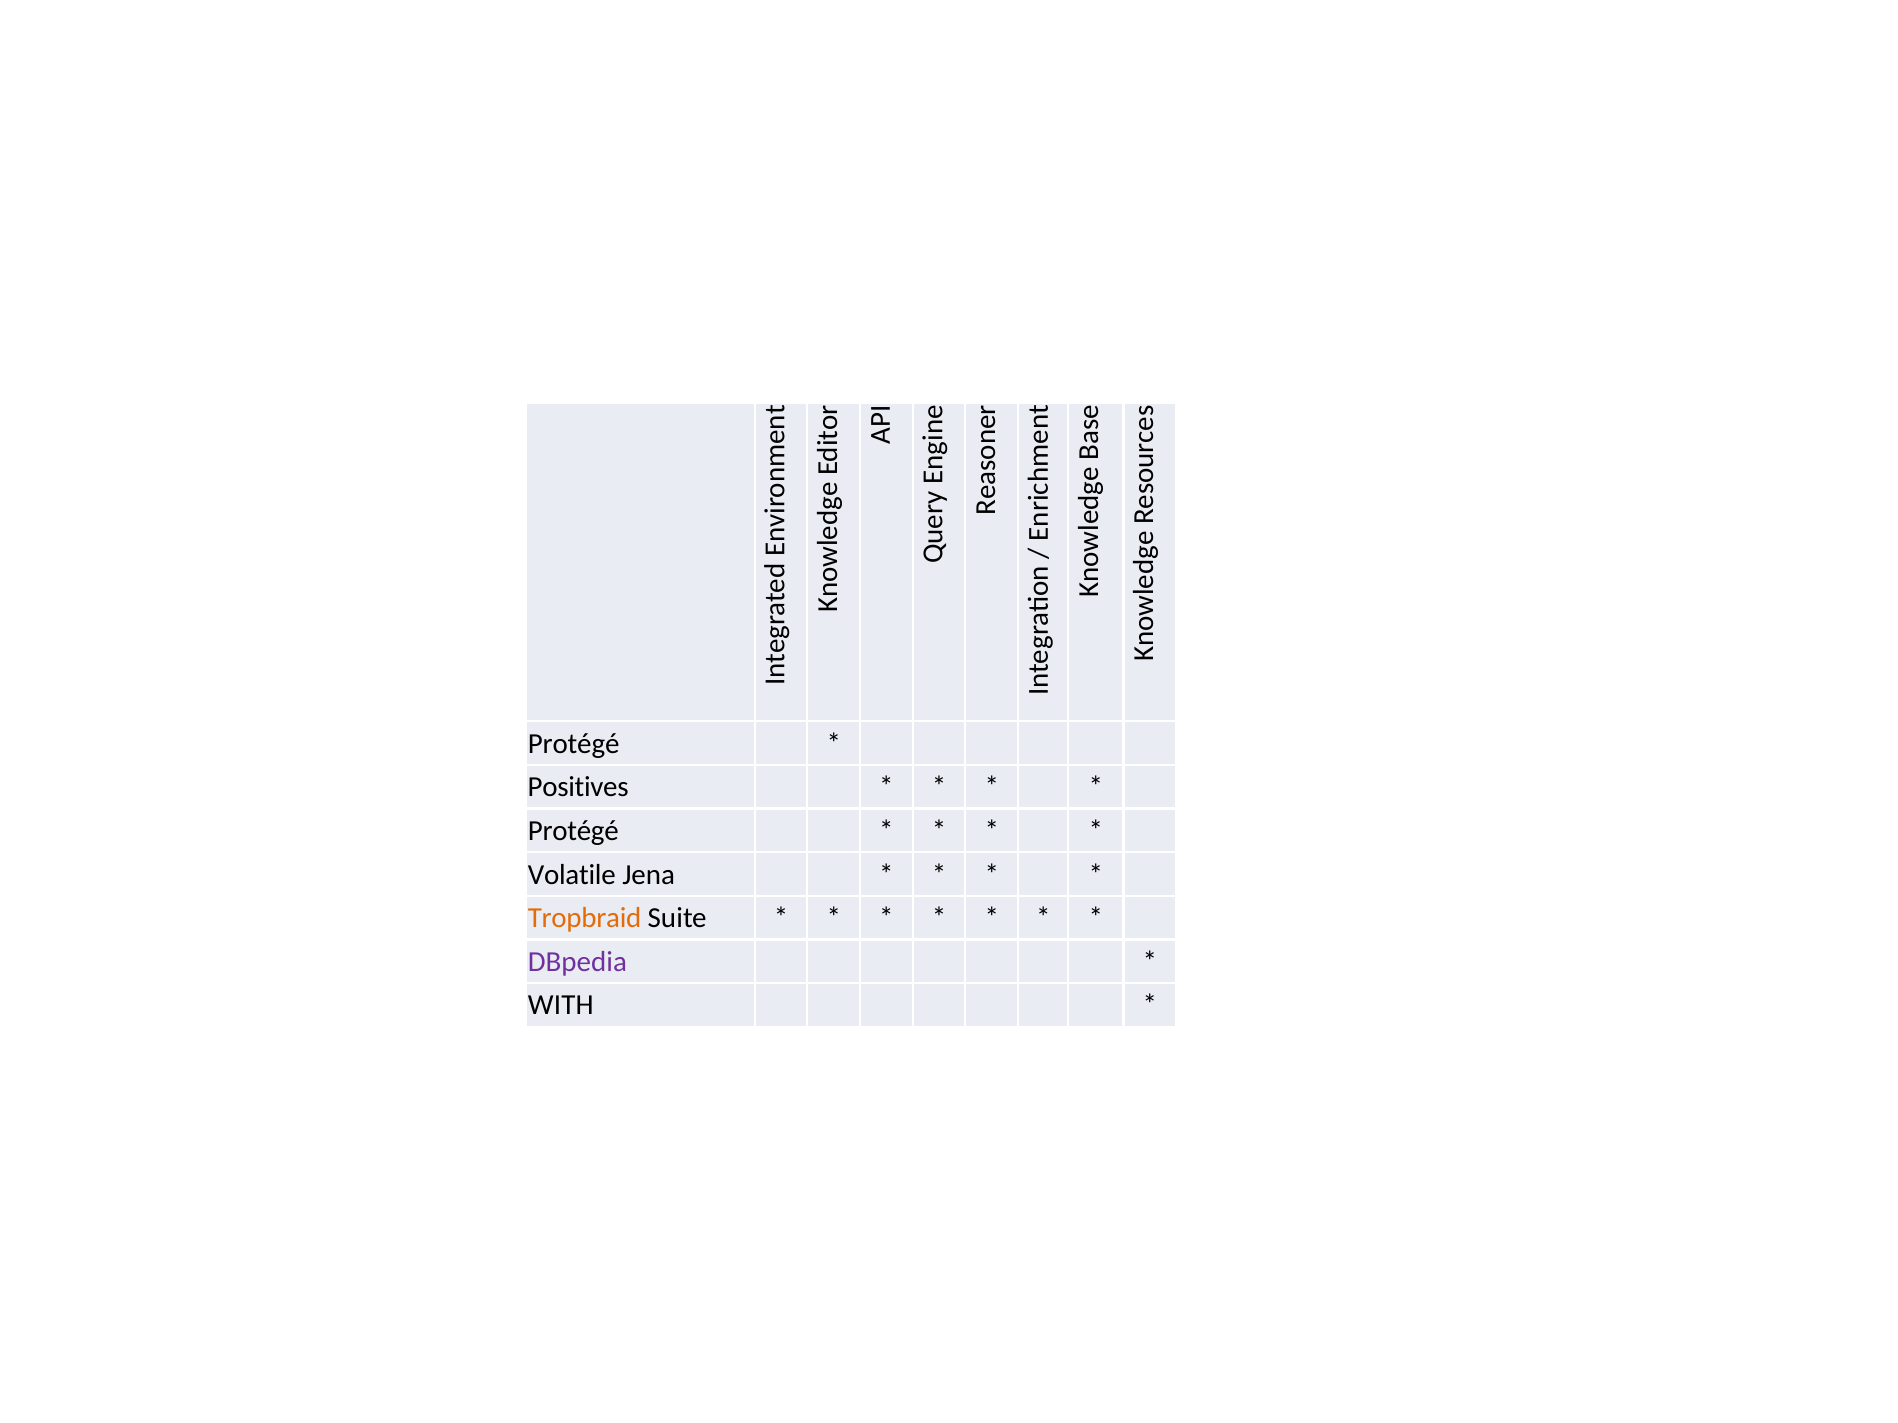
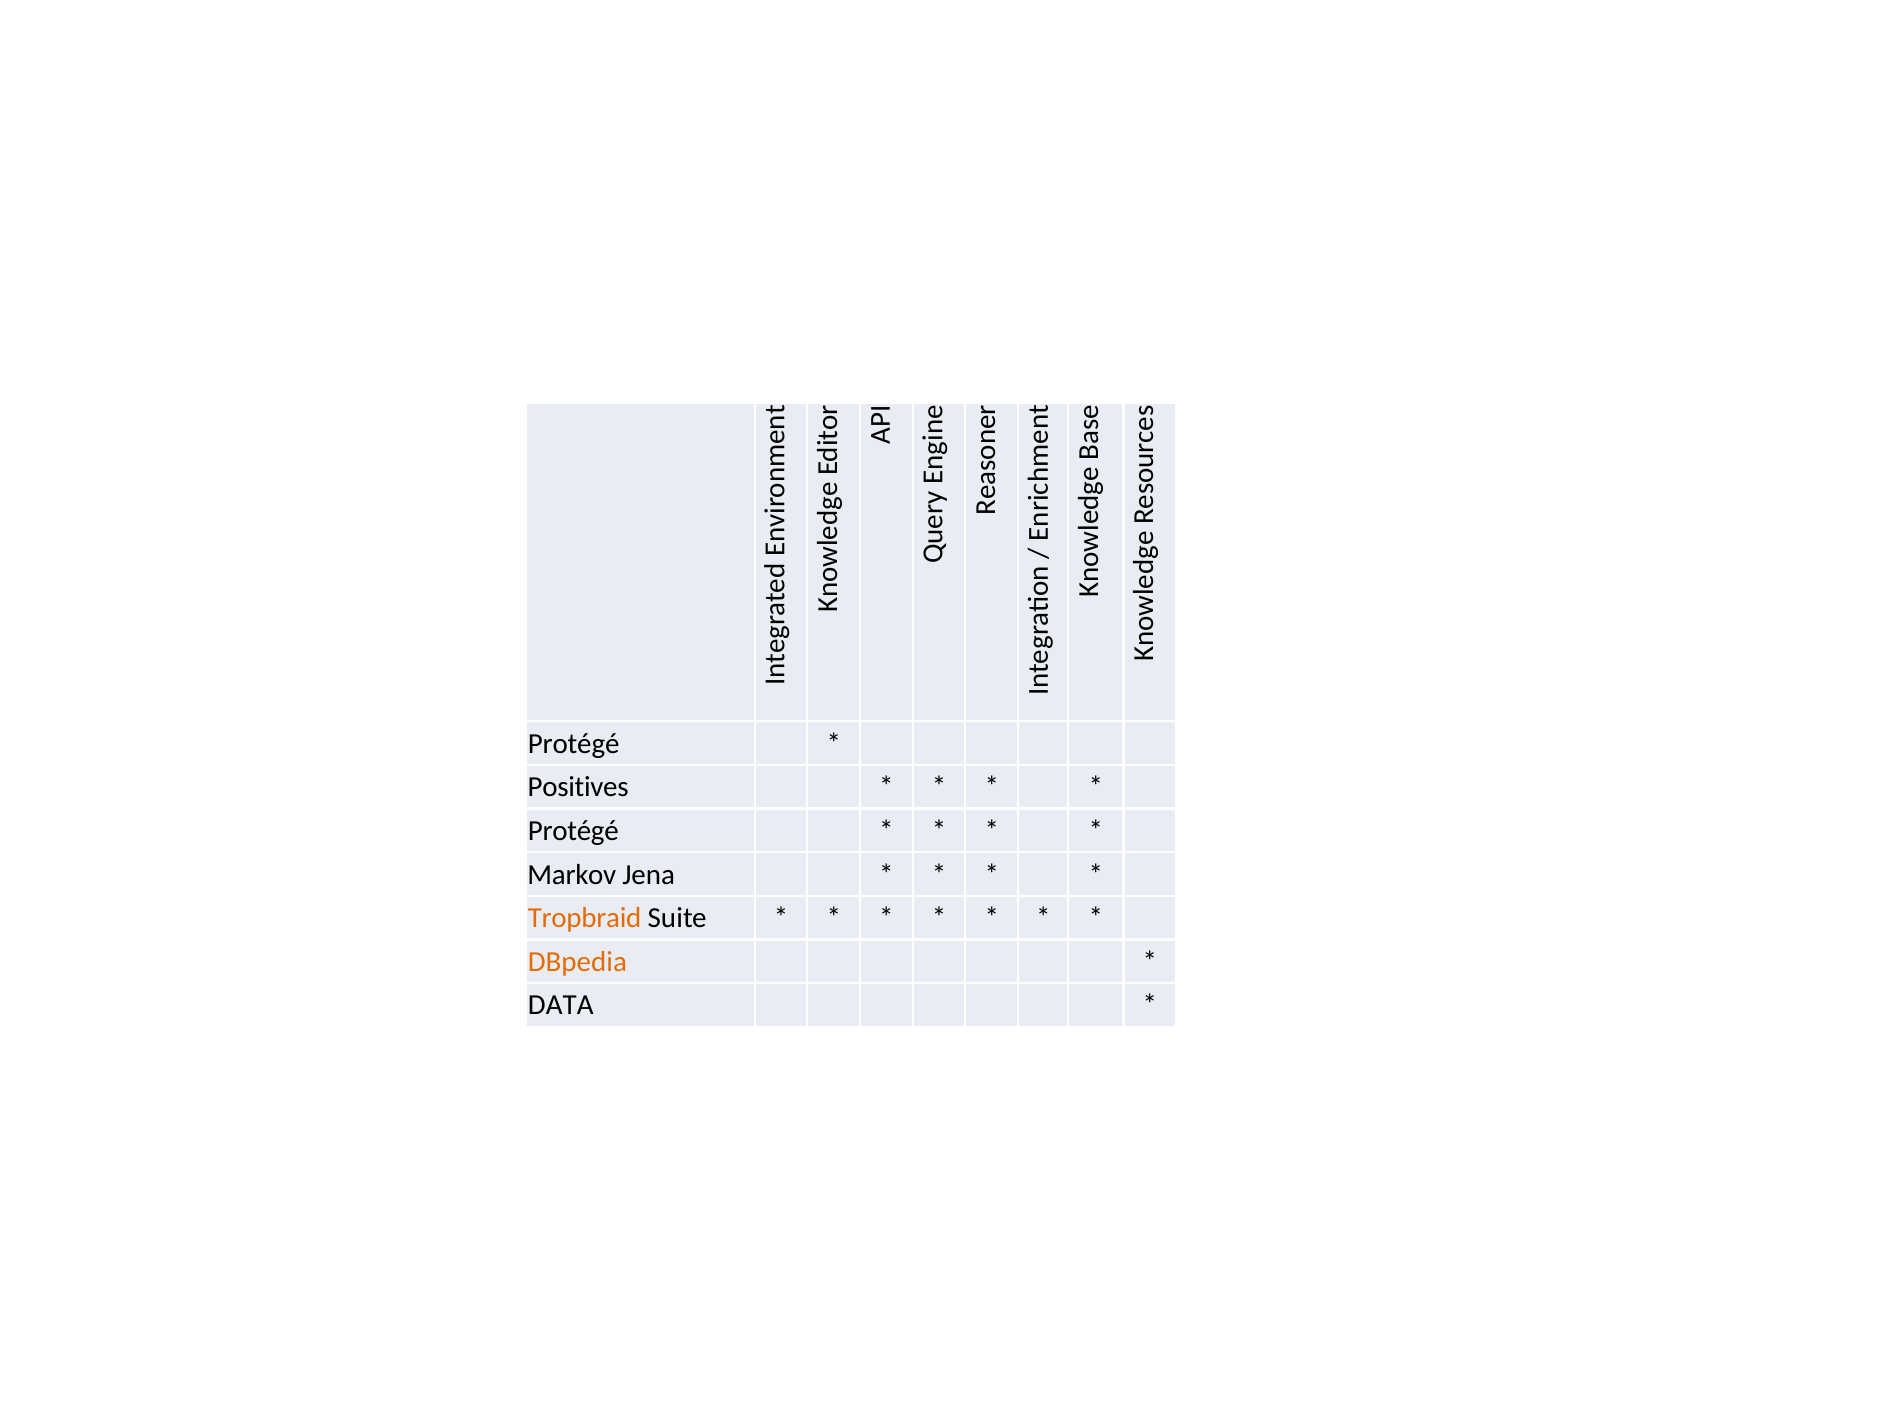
Volatile: Volatile -> Markov
DBpedia colour: purple -> orange
WITH: WITH -> DATA
